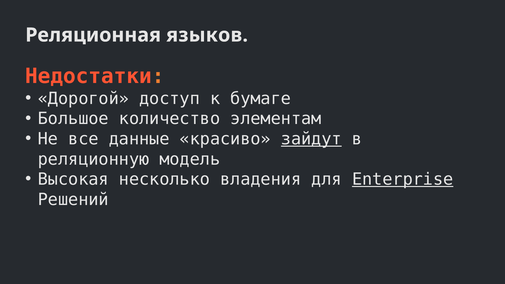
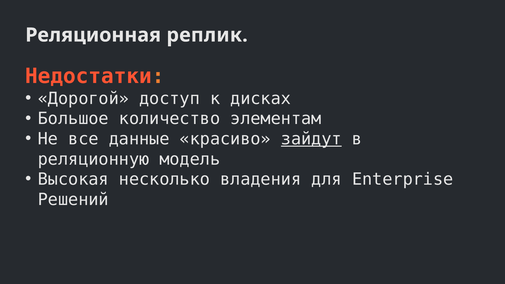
языков: языков -> реплик
бумаге: бумаге -> дисках
Enterprise underline: present -> none
